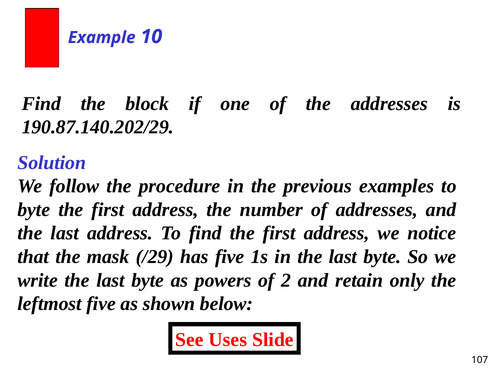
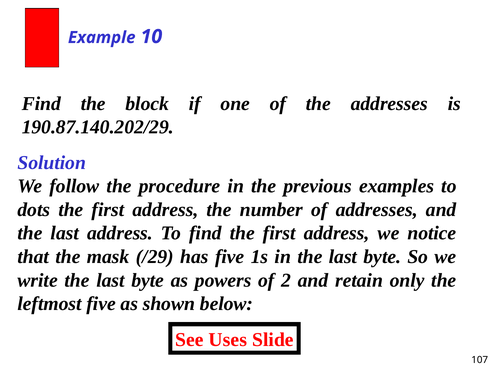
byte at (34, 210): byte -> dots
